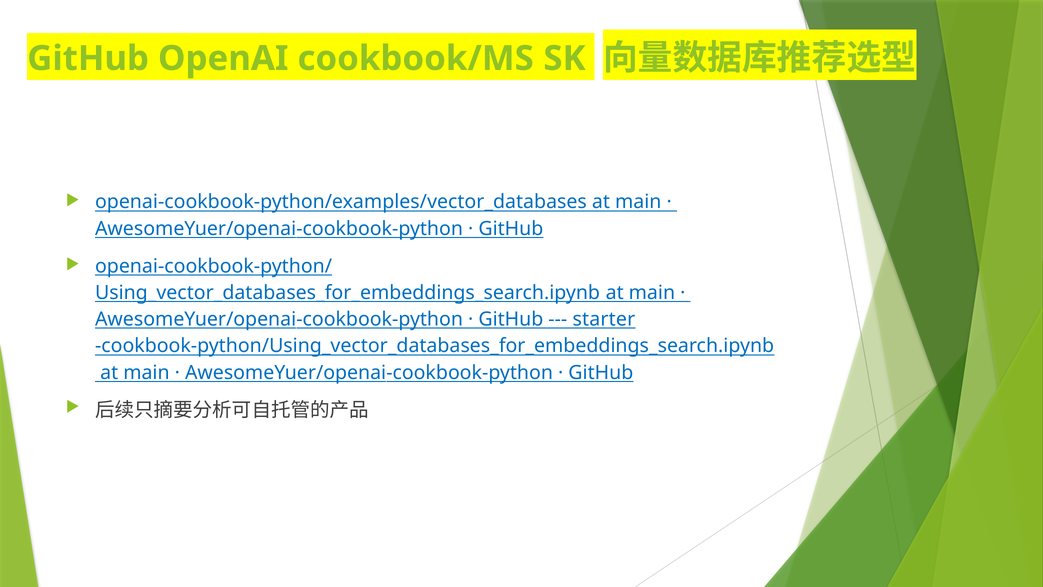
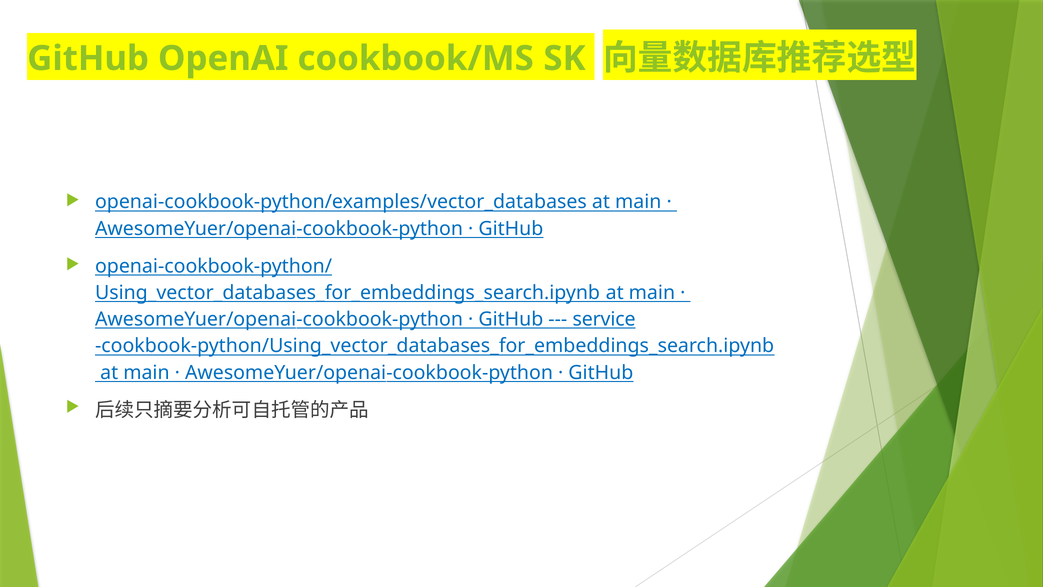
starter: starter -> service
